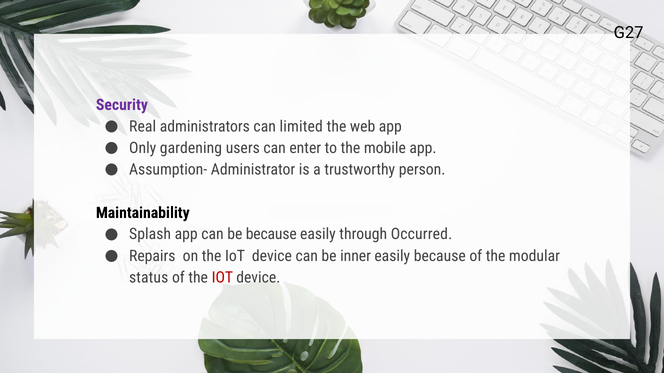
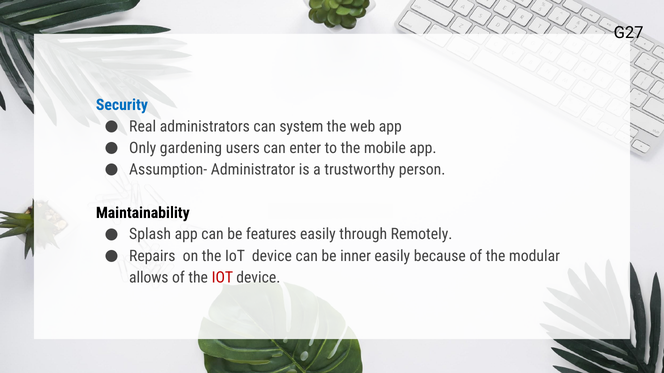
Security colour: purple -> blue
limited: limited -> system
be because: because -> features
Occurred: Occurred -> Remotely
status: status -> allows
